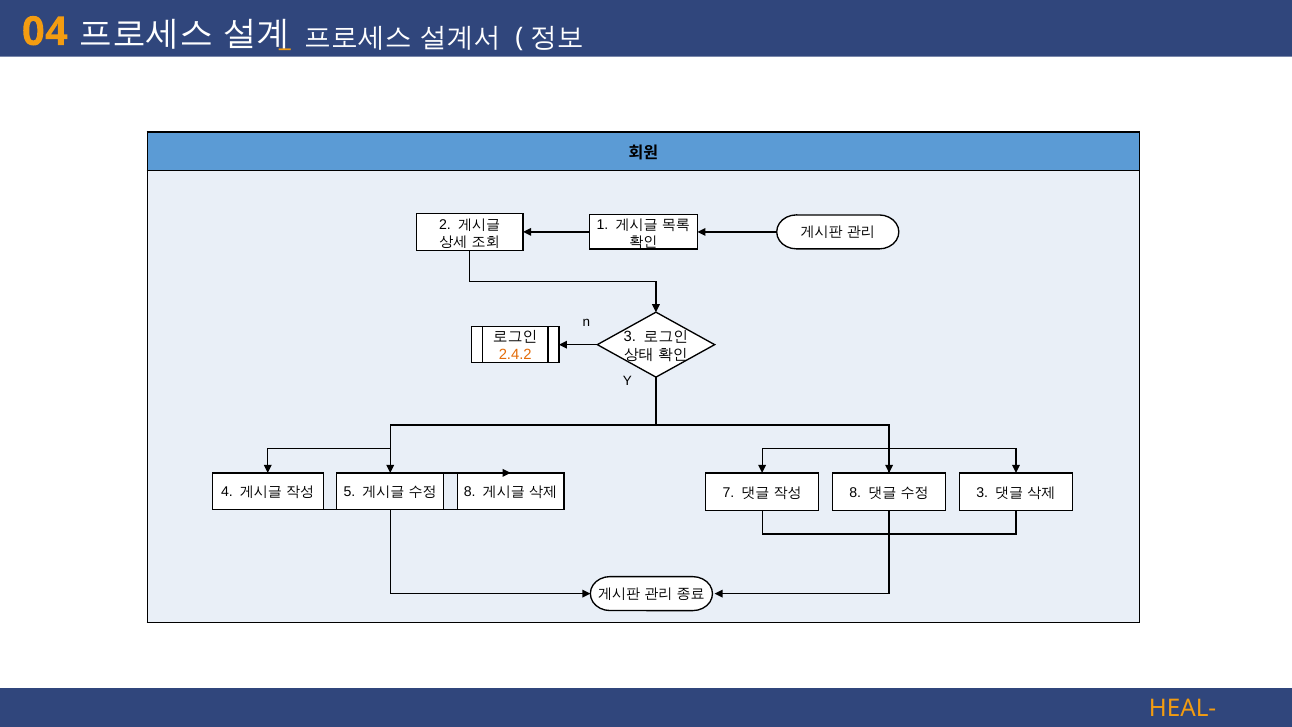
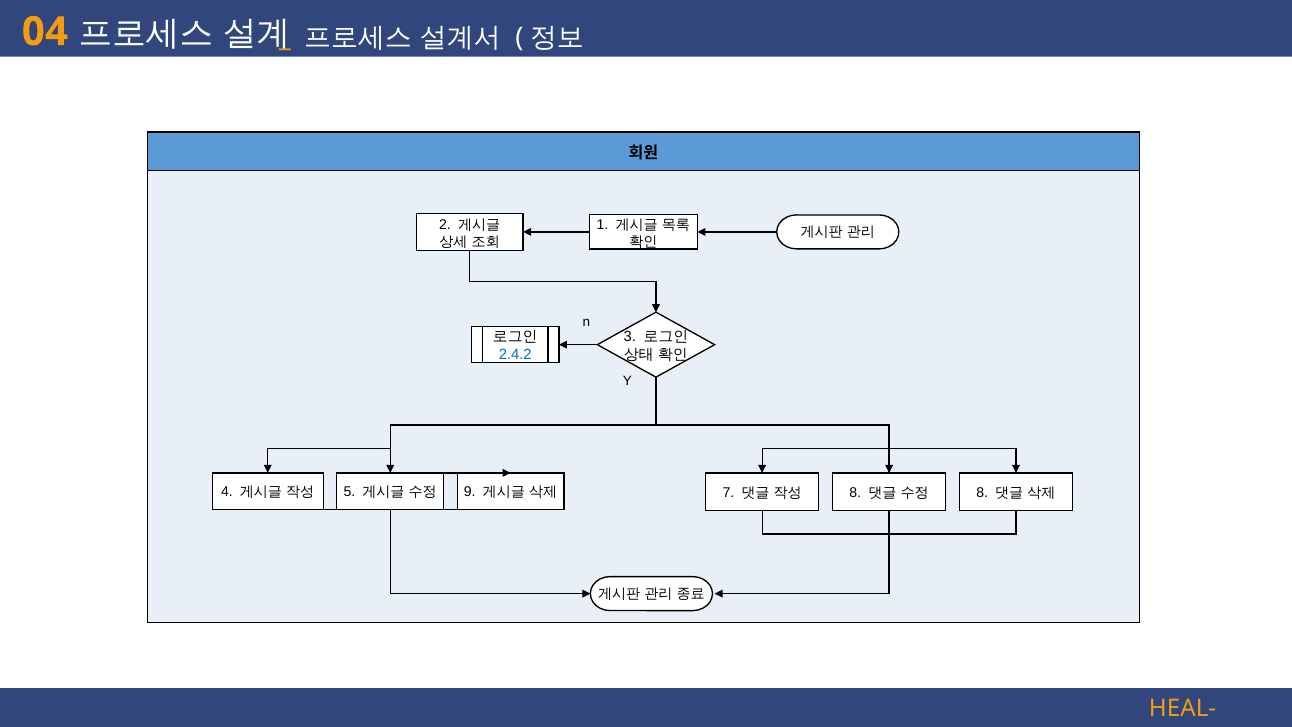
2.4.2 colour: orange -> blue
8 at (470, 492): 8 -> 9
3 at (982, 493): 3 -> 8
